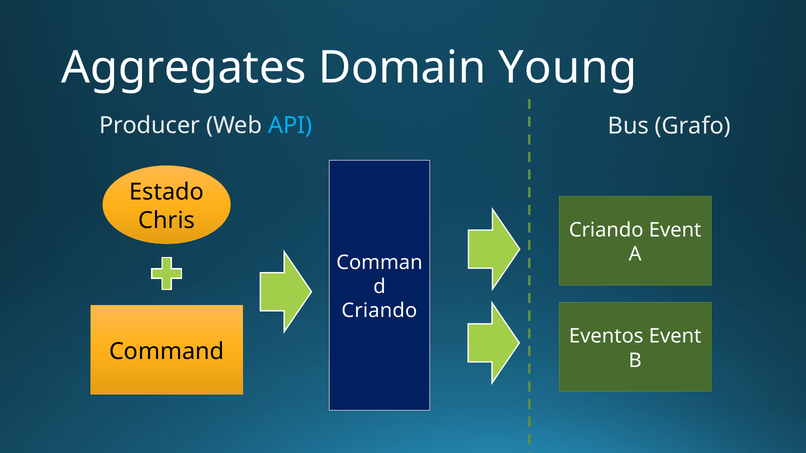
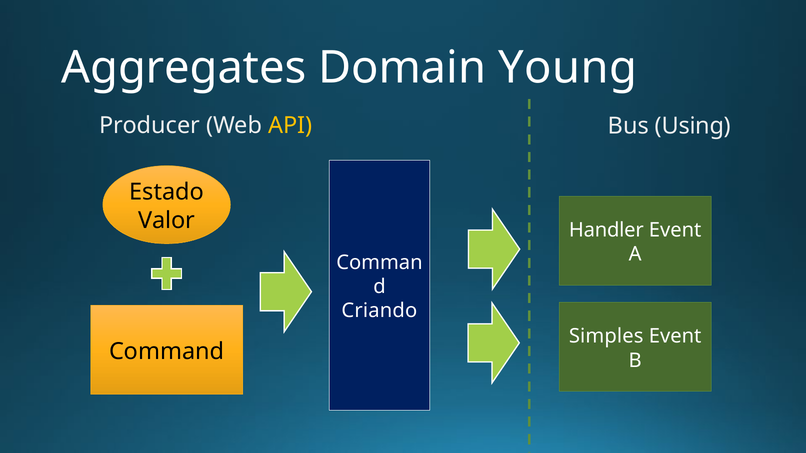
API colour: light blue -> yellow
Grafo: Grafo -> Using
Chris: Chris -> Valor
Criando at (606, 230): Criando -> Handler
Eventos: Eventos -> Simples
